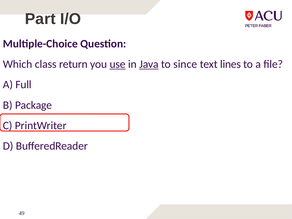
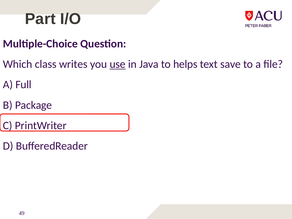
return: return -> writes
Java underline: present -> none
since: since -> helps
lines: lines -> save
